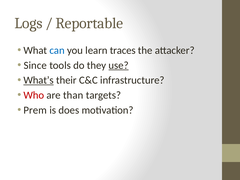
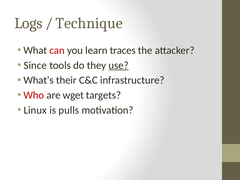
Reportable: Reportable -> Technique
can colour: blue -> red
What’s underline: present -> none
than: than -> wget
Prem: Prem -> Linux
does: does -> pulls
